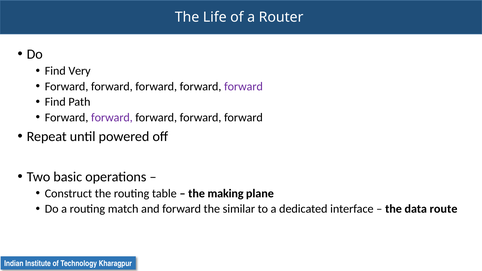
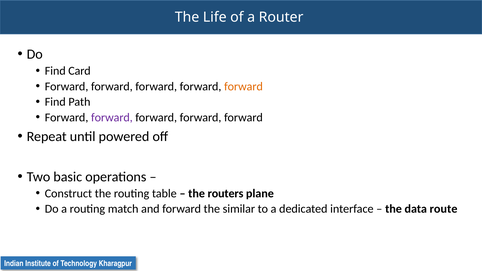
Very: Very -> Card
forward at (243, 86) colour: purple -> orange
making: making -> routers
